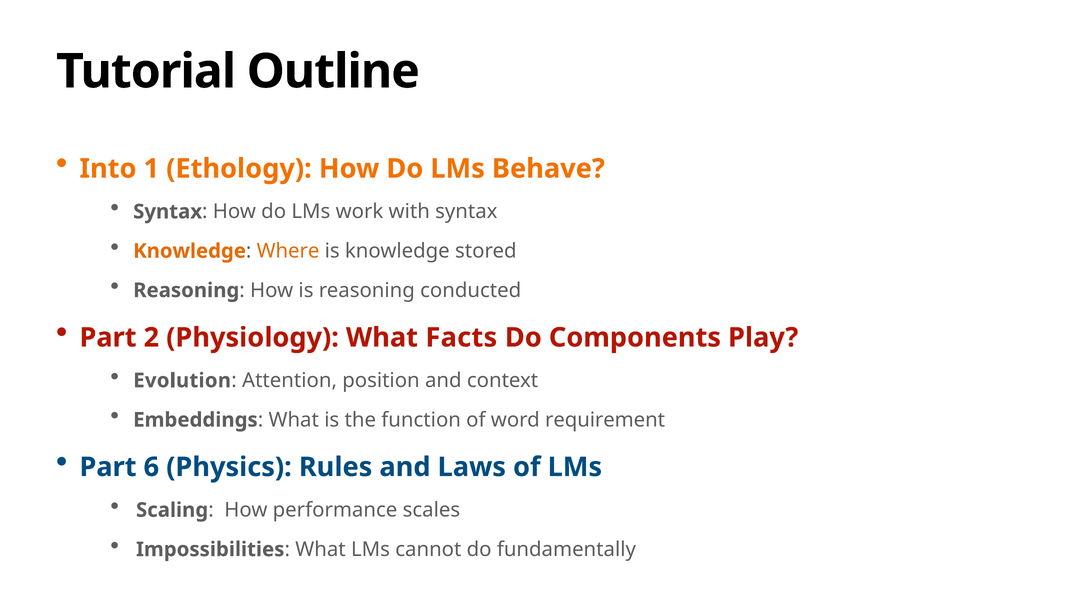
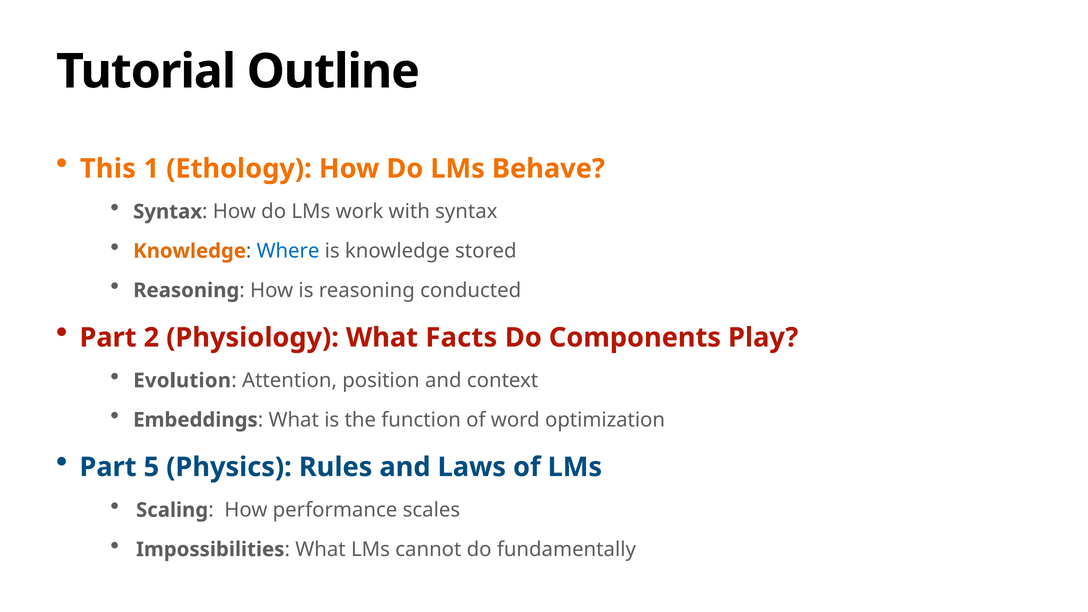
Into: Into -> This
Where colour: orange -> blue
requirement: requirement -> optimization
6: 6 -> 5
